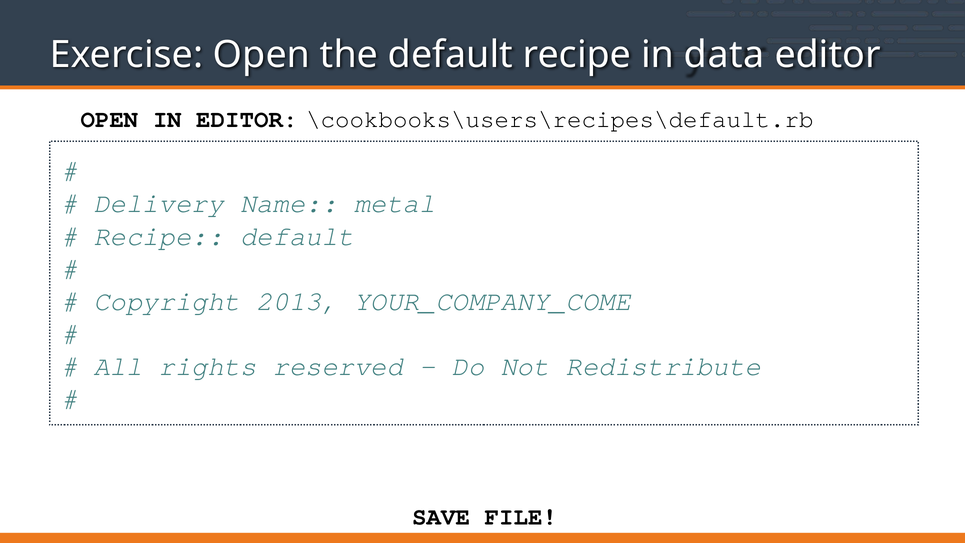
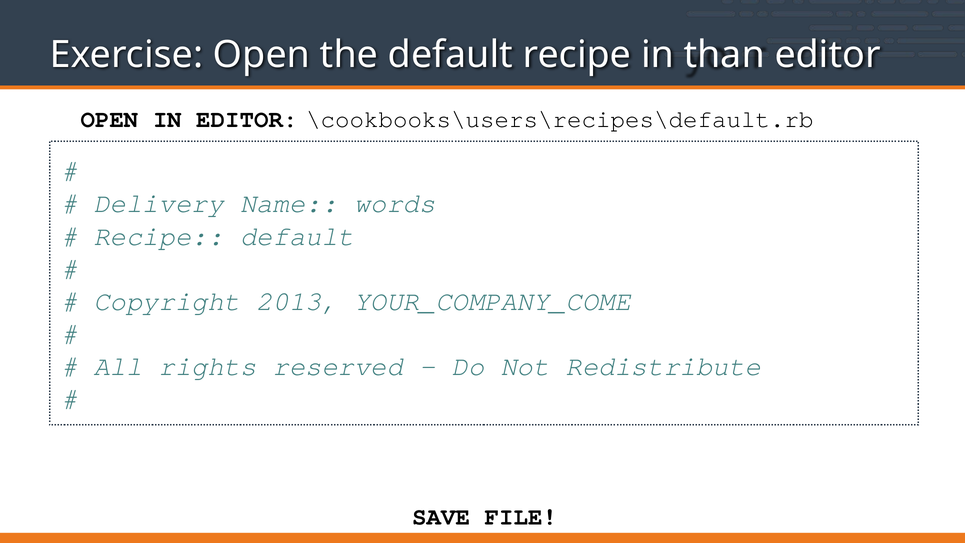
data: data -> than
metal: metal -> words
